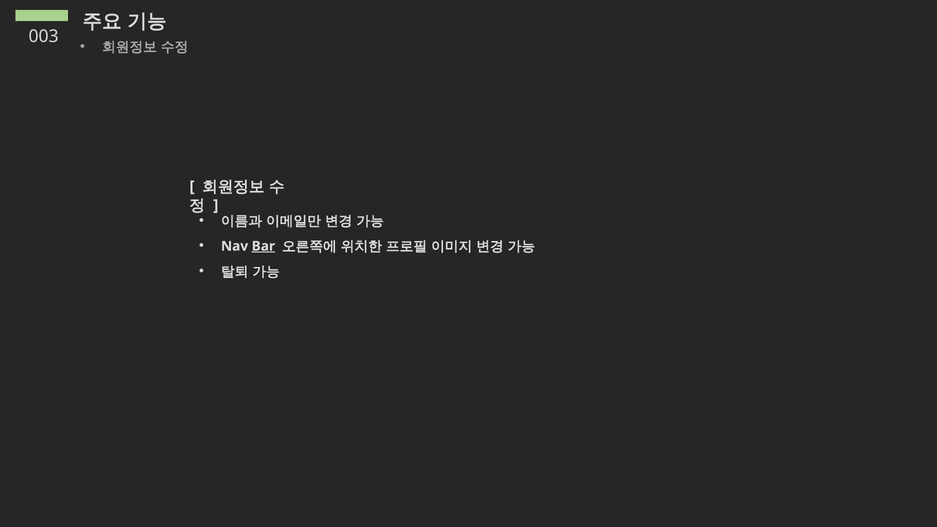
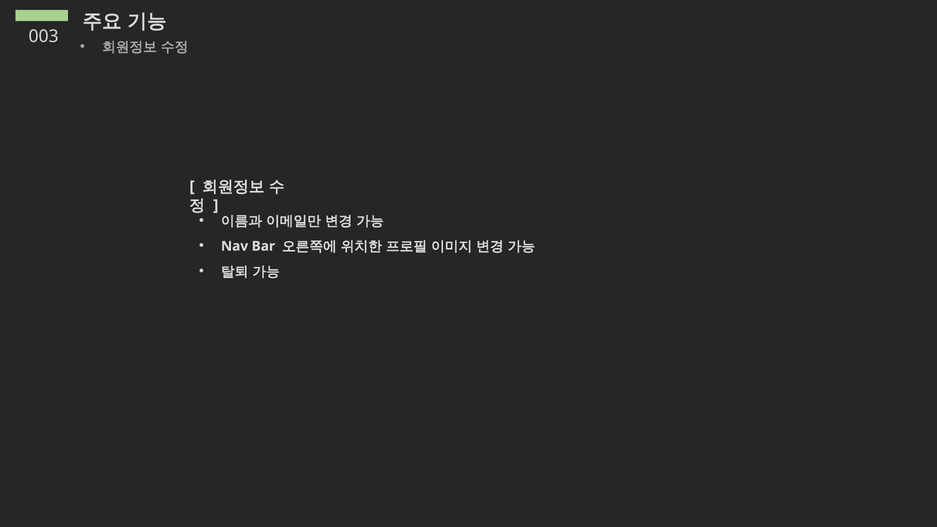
Bar underline: present -> none
